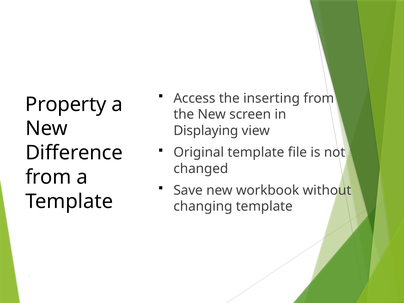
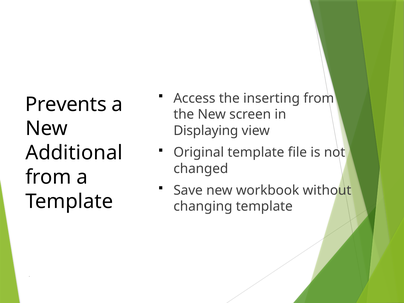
Property: Property -> Prevents
Difference: Difference -> Additional
